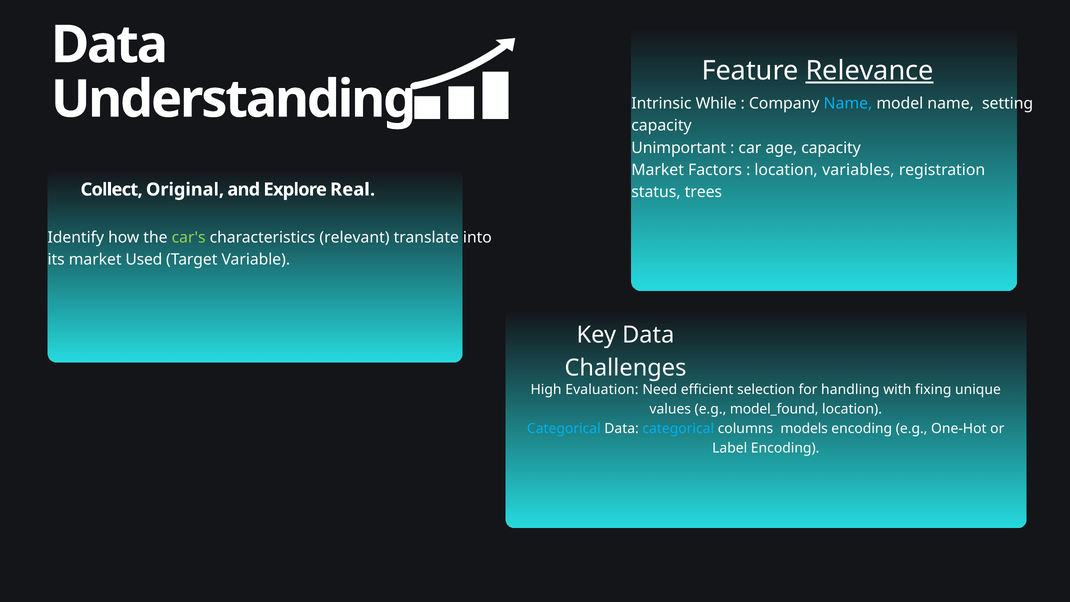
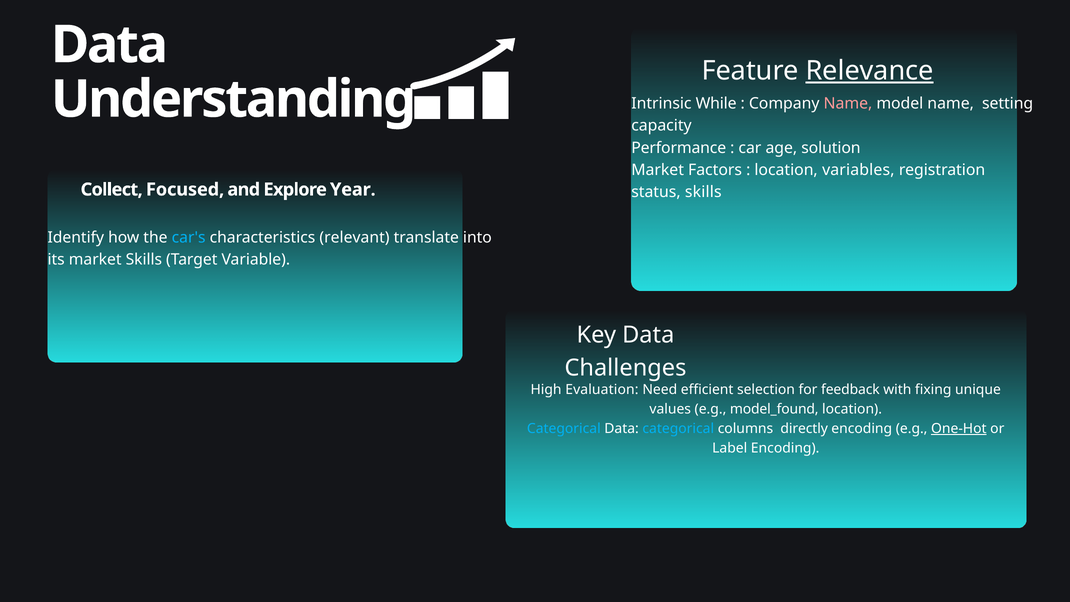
Name at (848, 104) colour: light blue -> pink
Unimportant: Unimportant -> Performance
age capacity: capacity -> solution
Original: Original -> Focused
Real: Real -> Year
status trees: trees -> skills
car's colour: light green -> light blue
market Used: Used -> Skills
handling: handling -> feedback
models: models -> directly
One-Hot underline: none -> present
